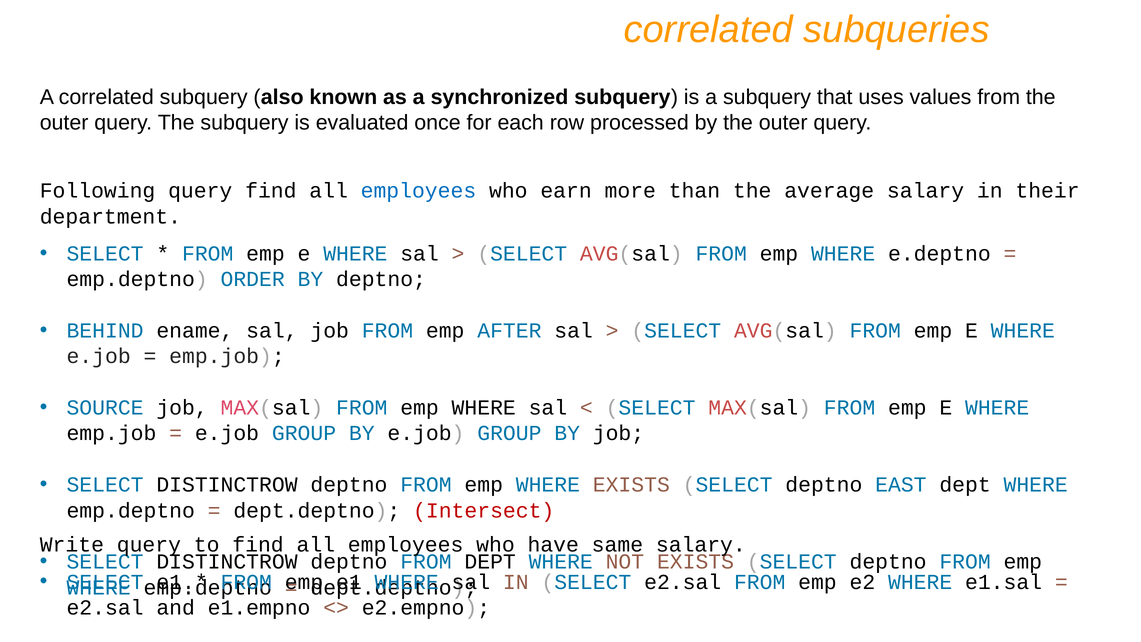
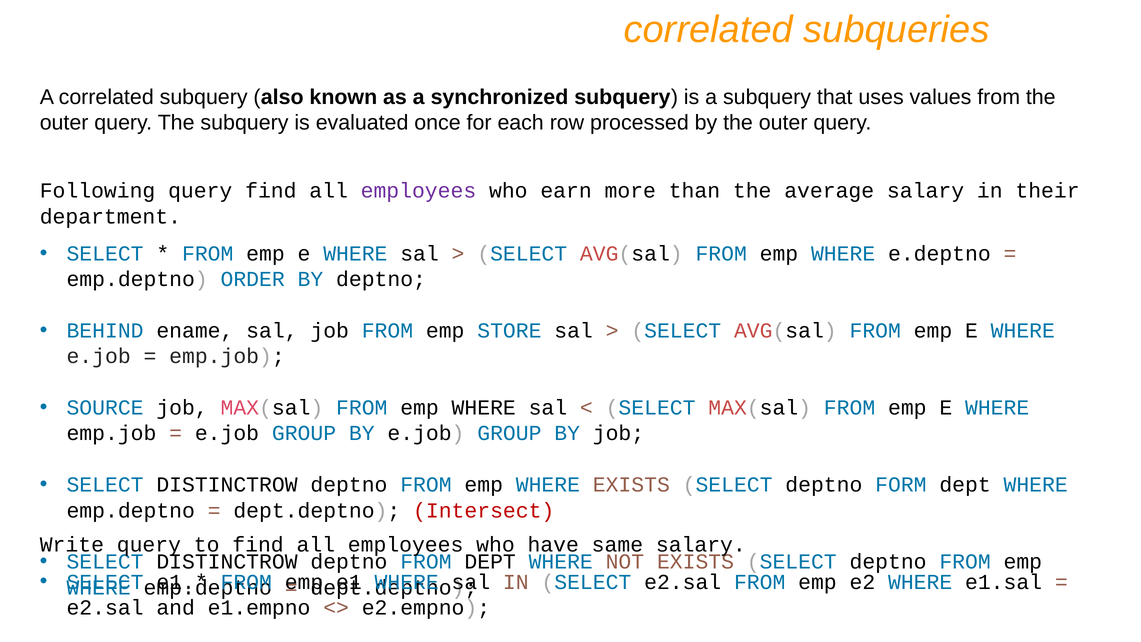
employees at (418, 191) colour: blue -> purple
AFTER: AFTER -> STORE
EAST: EAST -> FORM
